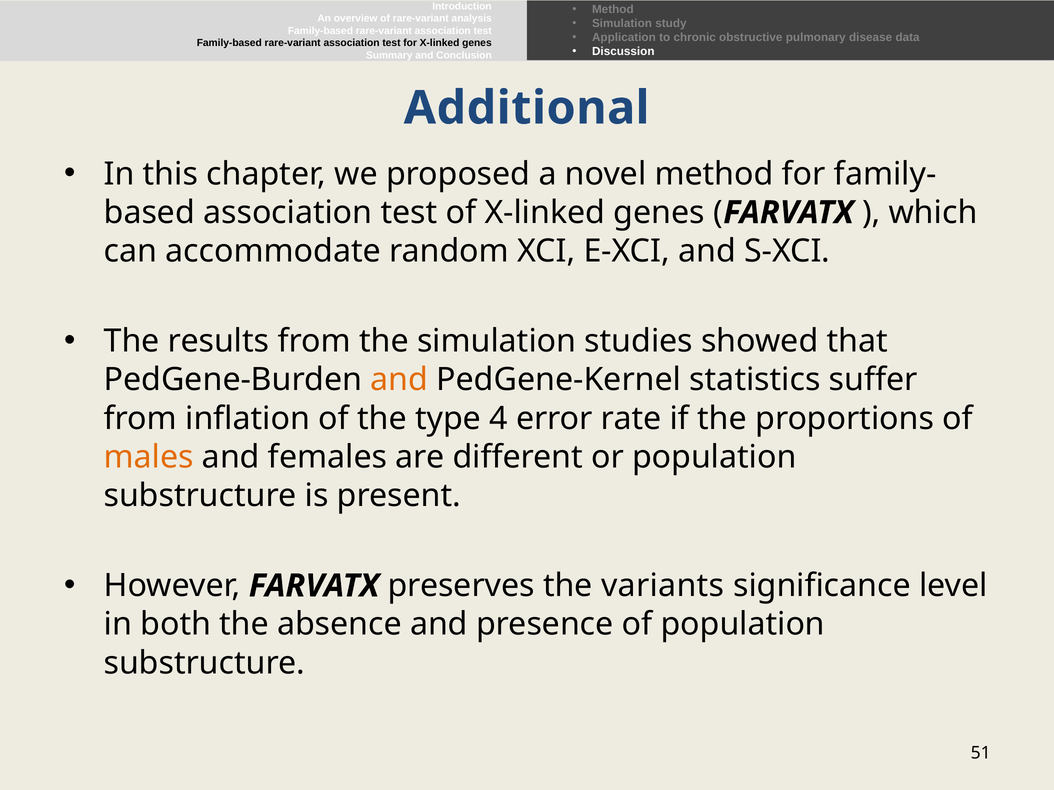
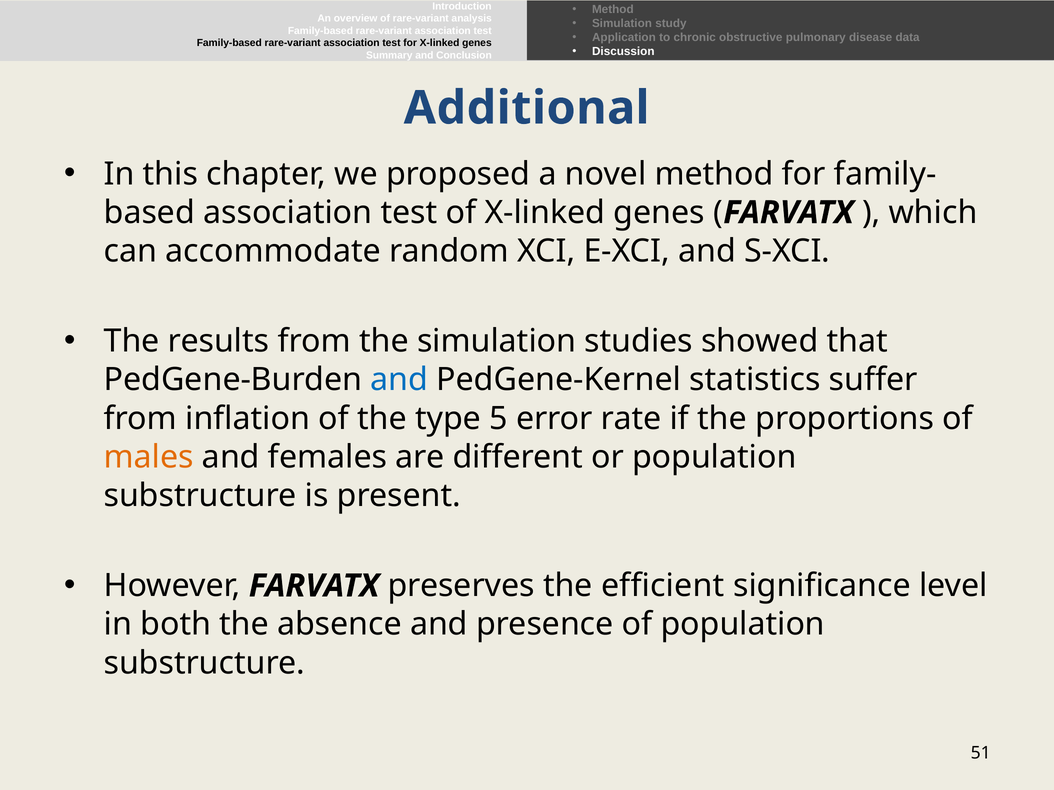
and at (399, 380) colour: orange -> blue
4: 4 -> 5
variants: variants -> efficient
